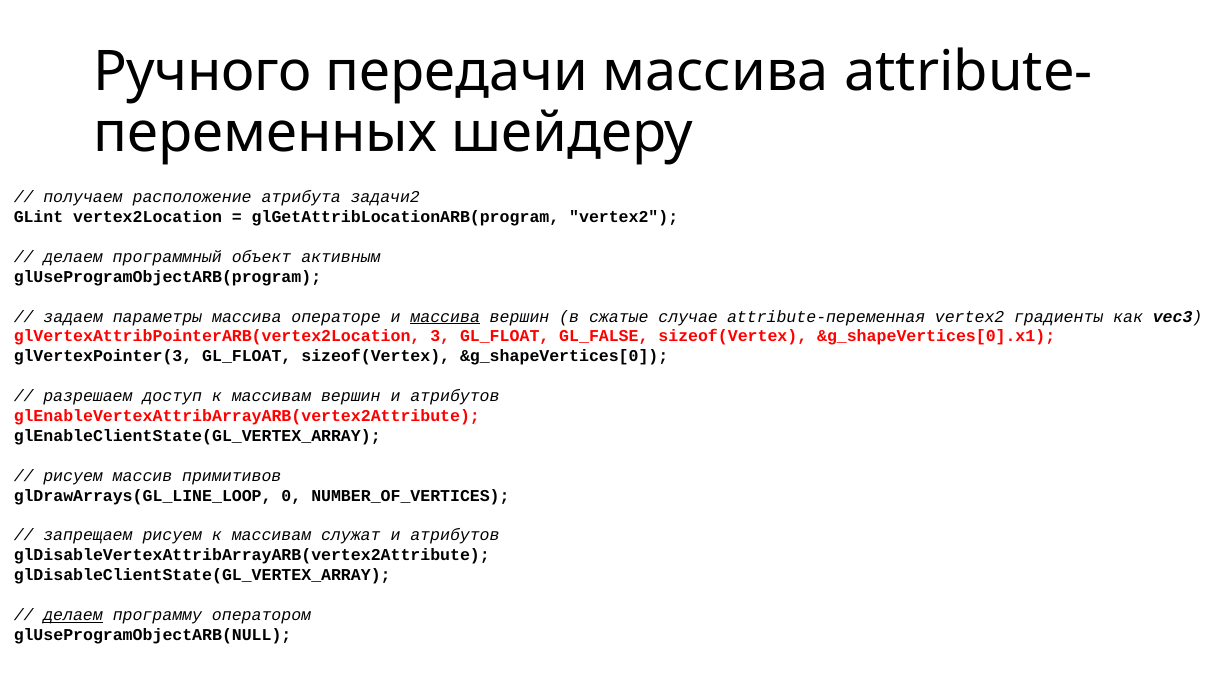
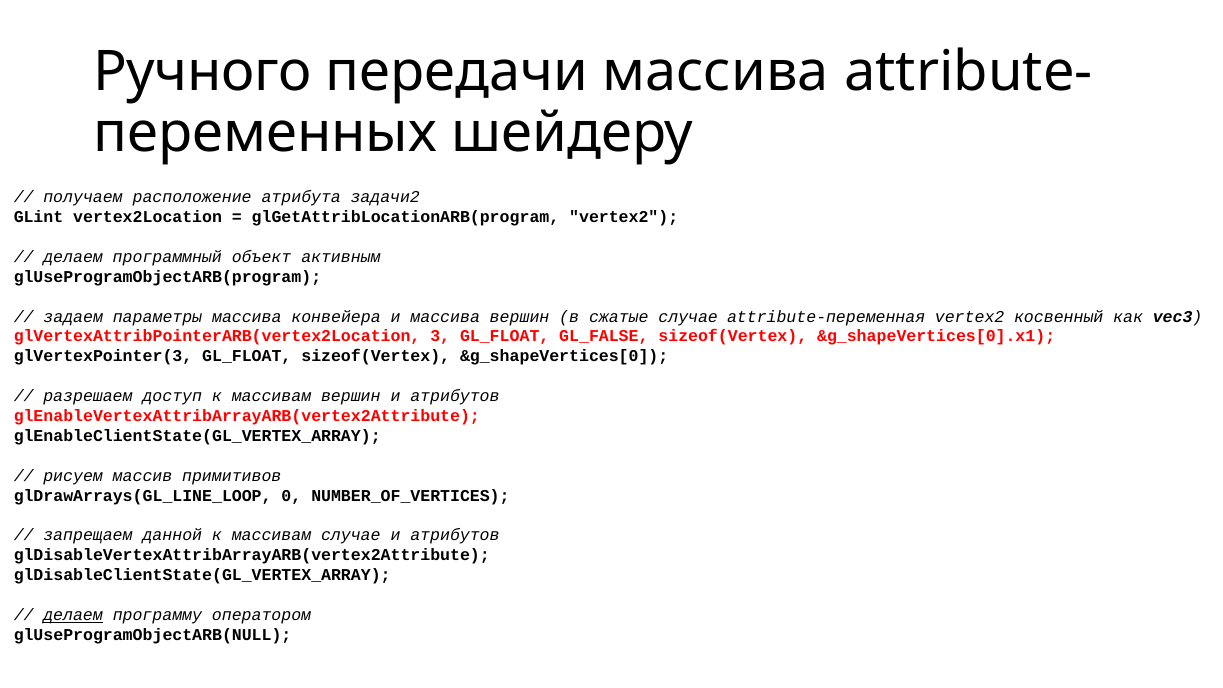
операторе: операторе -> конвейера
массива at (445, 317) underline: present -> none
градиенты: градиенты -> косвенный
запрещаем рисуем: рисуем -> данной
массивам служат: служат -> случае
